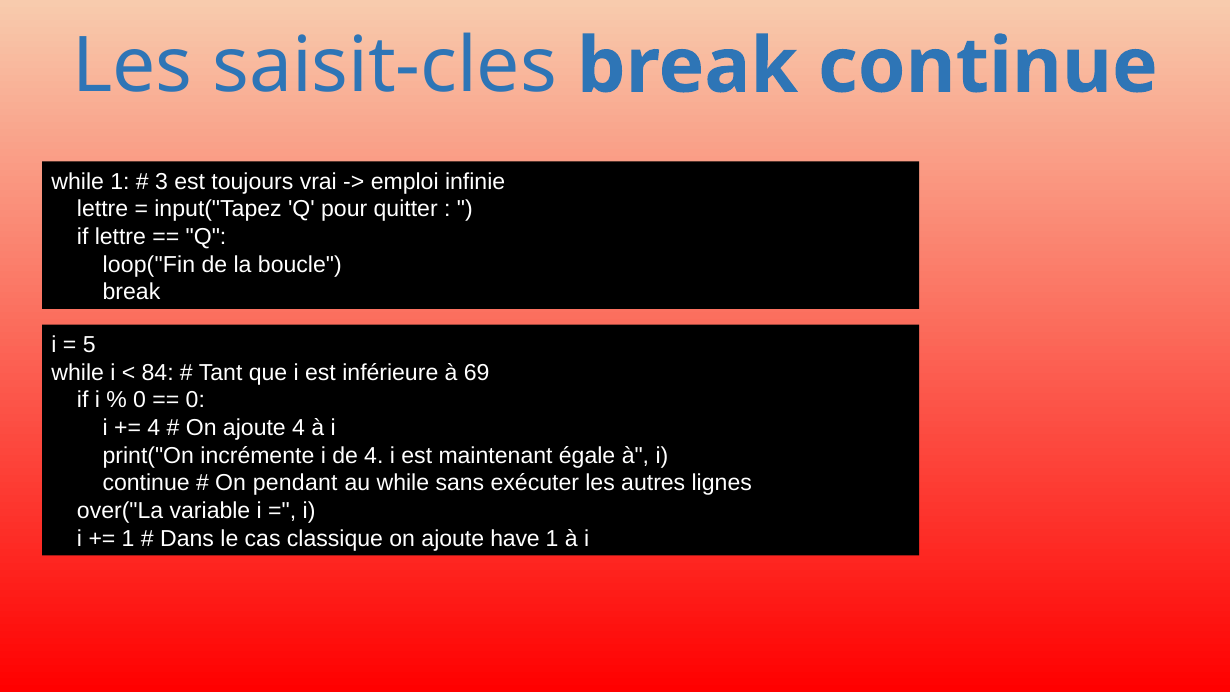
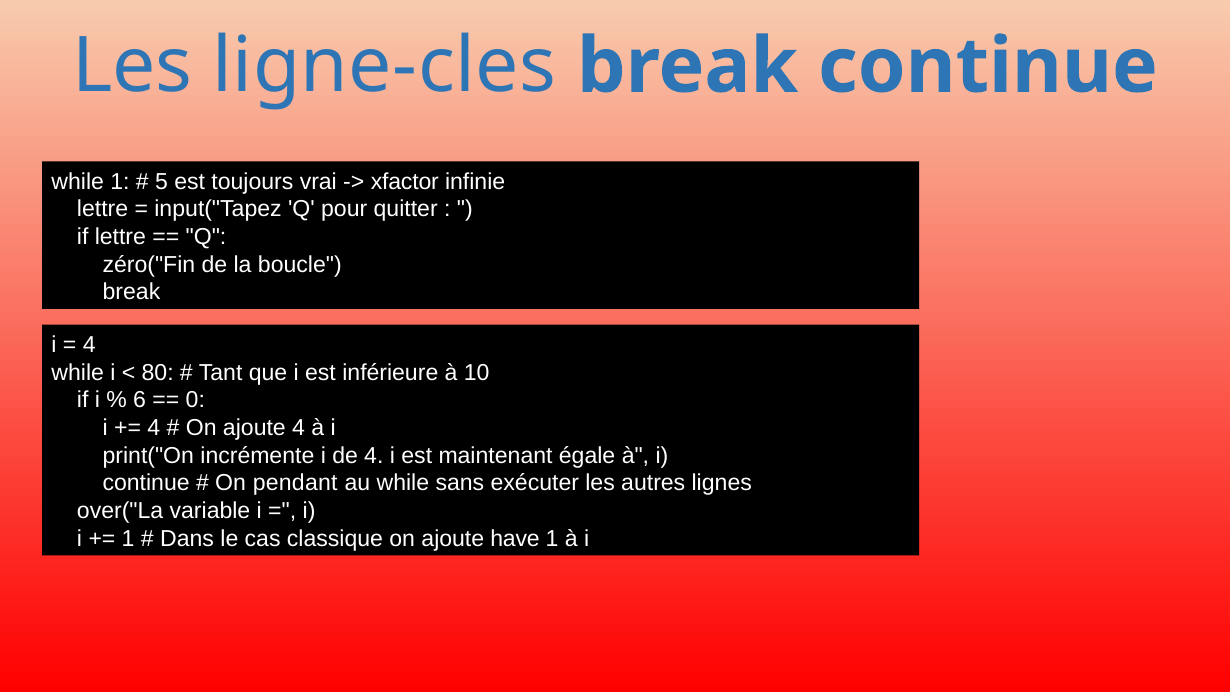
saisit-cles: saisit-cles -> ligne-cles
3: 3 -> 5
emploi: emploi -> xfactor
loop("Fin: loop("Fin -> zéro("Fin
5 at (89, 345): 5 -> 4
84: 84 -> 80
69: 69 -> 10
0 at (140, 400): 0 -> 6
